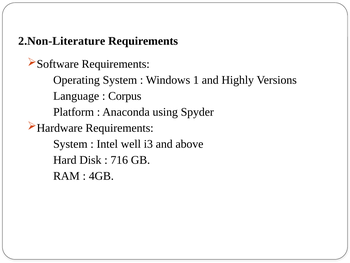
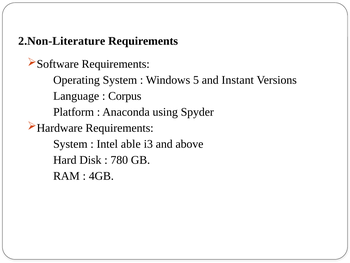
1: 1 -> 5
Highly: Highly -> Instant
well: well -> able
716: 716 -> 780
